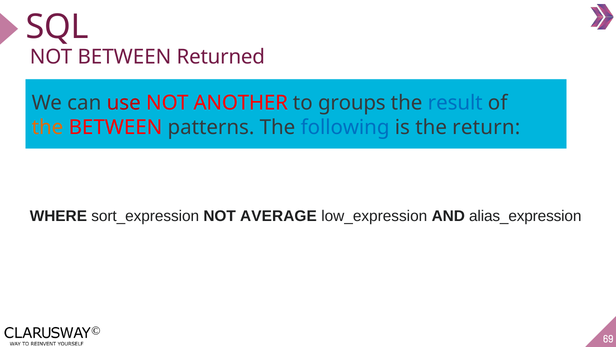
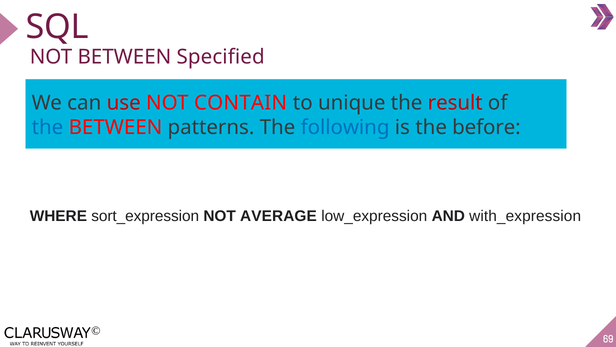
Returned: Returned -> Specified
ANOTHER: ANOTHER -> CONTAIN
groups: groups -> unique
result colour: blue -> red
the at (47, 127) colour: orange -> blue
return: return -> before
alias_expression: alias_expression -> with_expression
